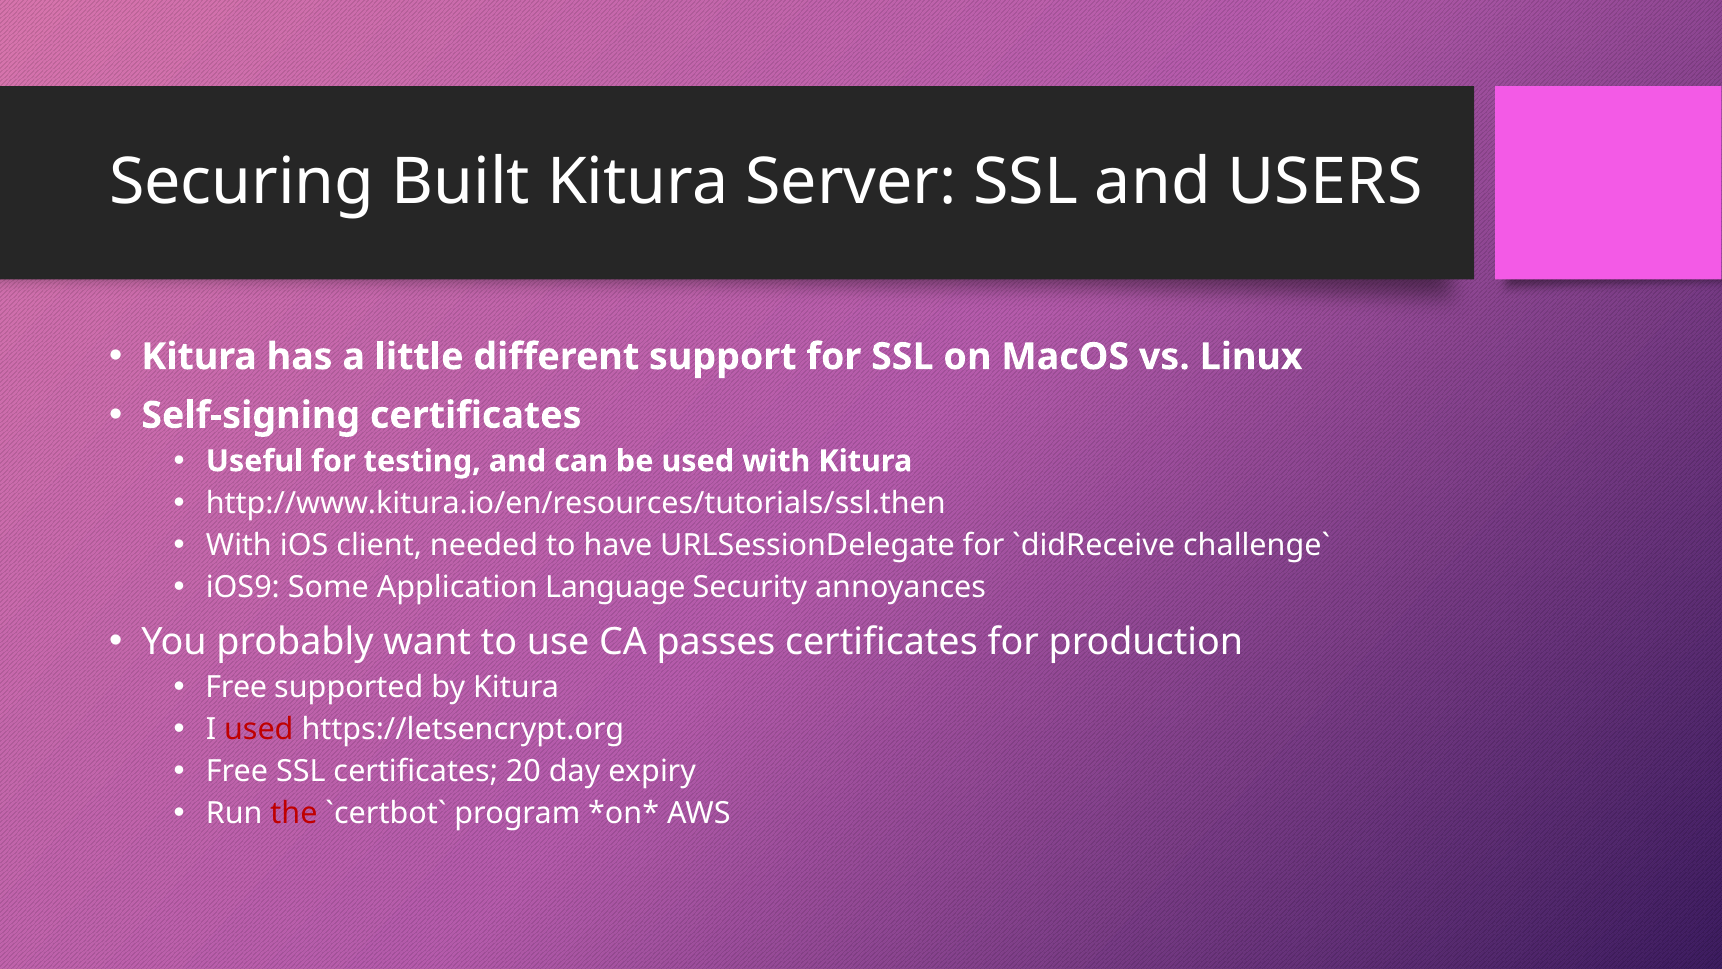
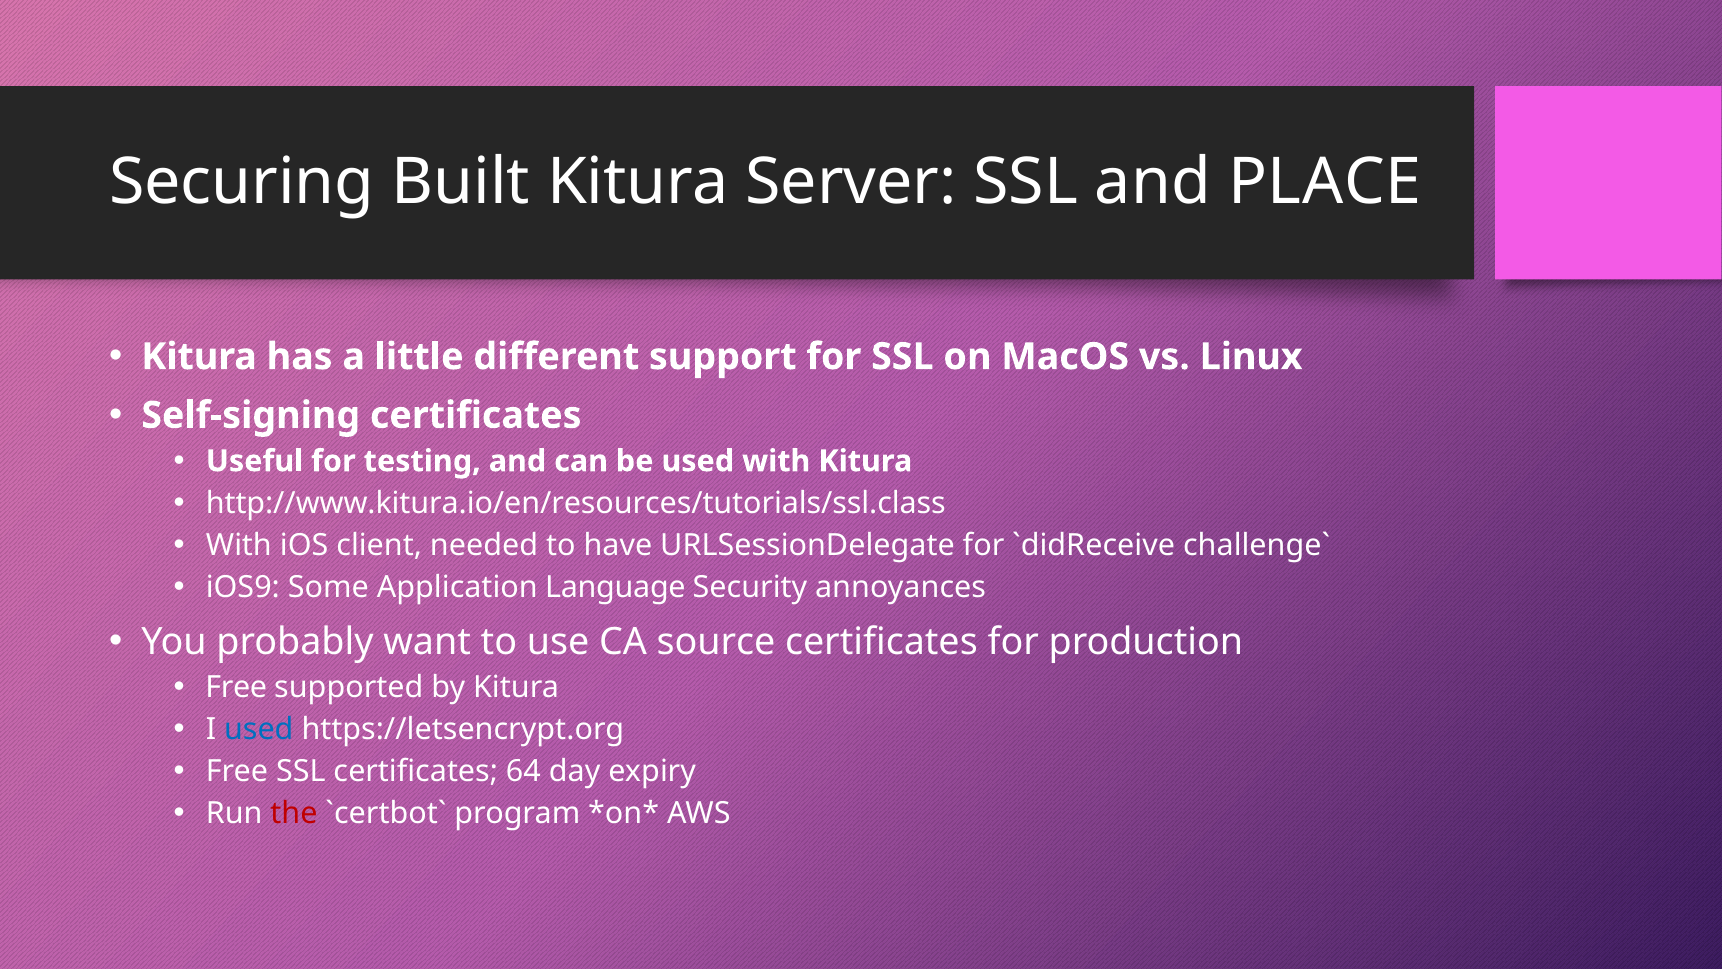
USERS: USERS -> PLACE
http://www.kitura.io/en/resources/tutorials/ssl.then: http://www.kitura.io/en/resources/tutorials/ssl.then -> http://www.kitura.io/en/resources/tutorials/ssl.class
passes: passes -> source
used at (259, 729) colour: red -> blue
20: 20 -> 64
